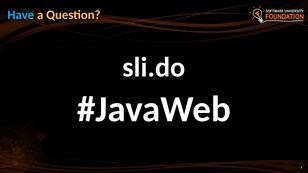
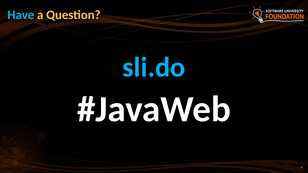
sli.do colour: white -> light blue
